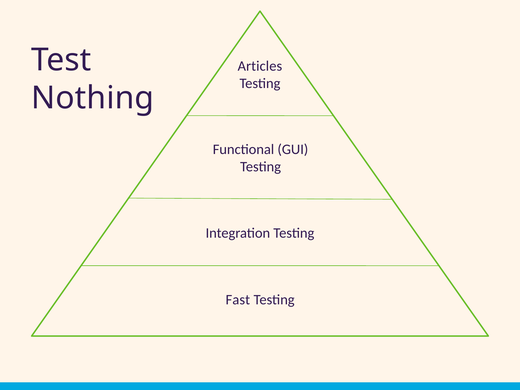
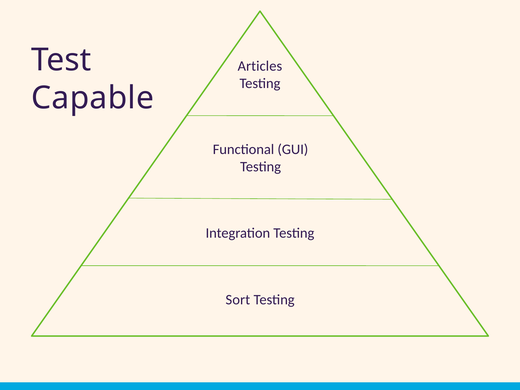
Nothing: Nothing -> Capable
Fast: Fast -> Sort
